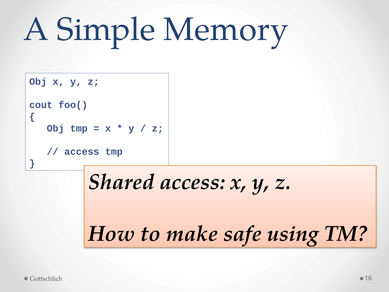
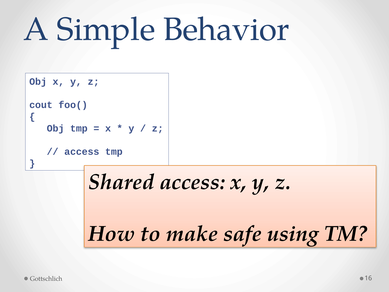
Memory: Memory -> Behavior
